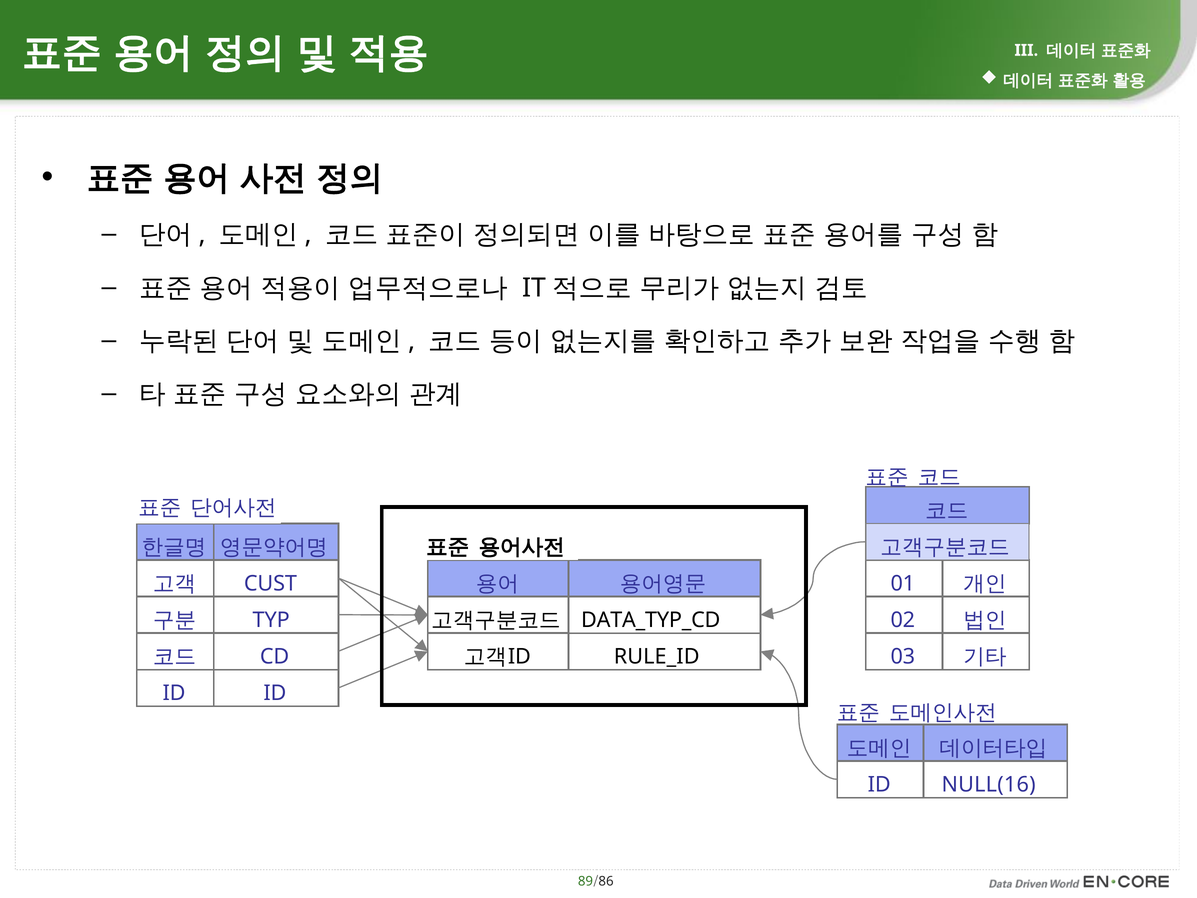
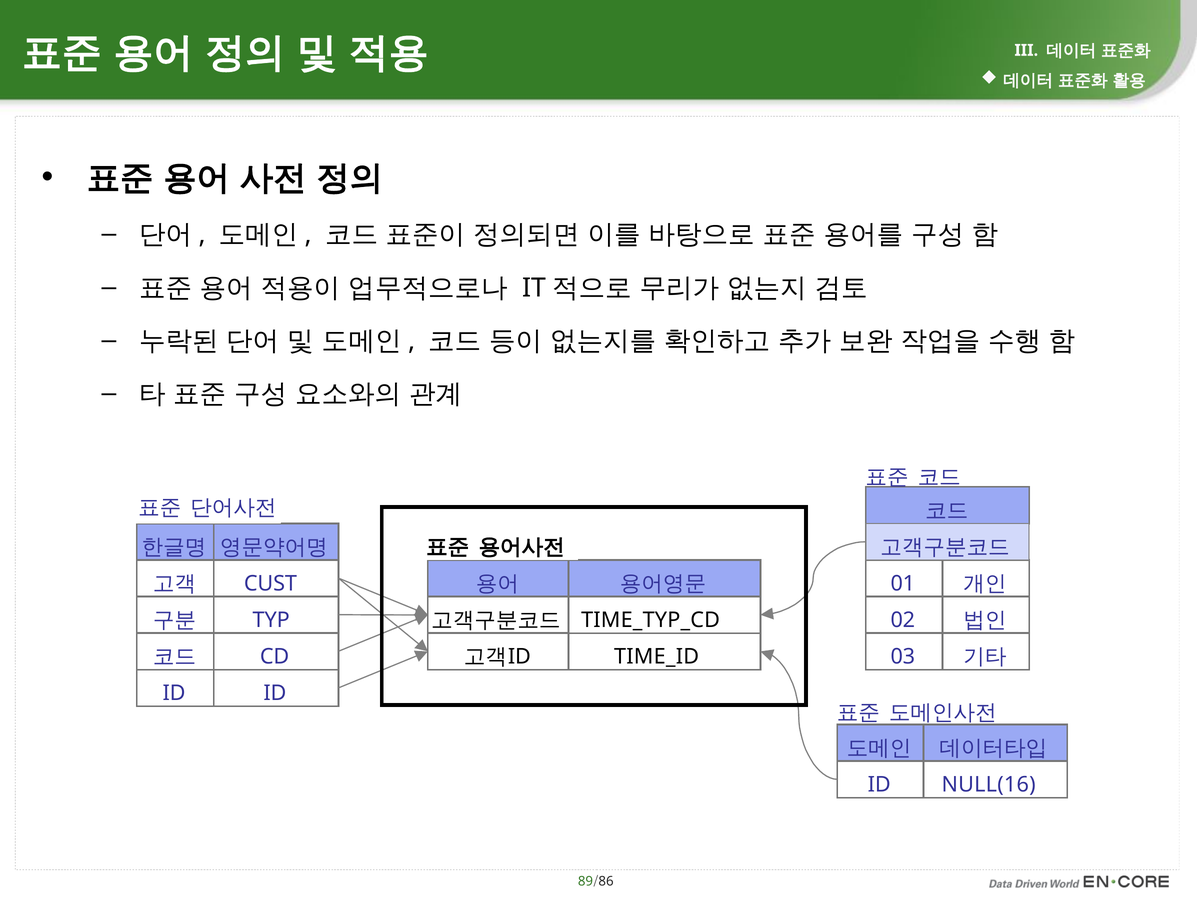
DATA_TYP_CD: DATA_TYP_CD -> TIME_TYP_CD
RULE_ID: RULE_ID -> TIME_ID
